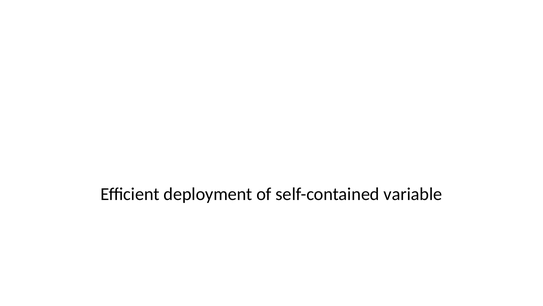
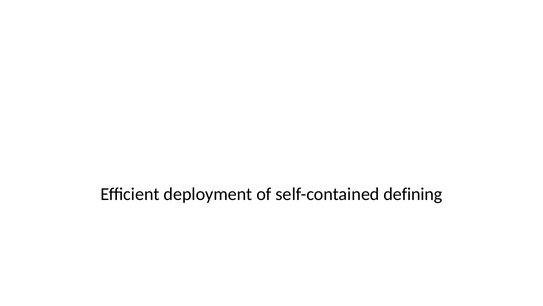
variable: variable -> defining
